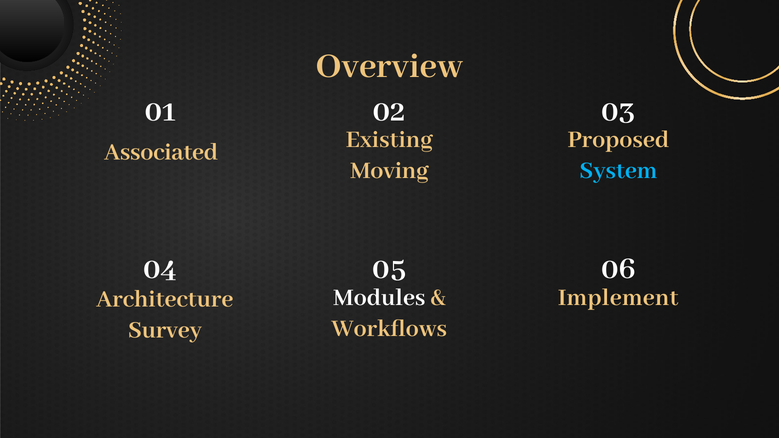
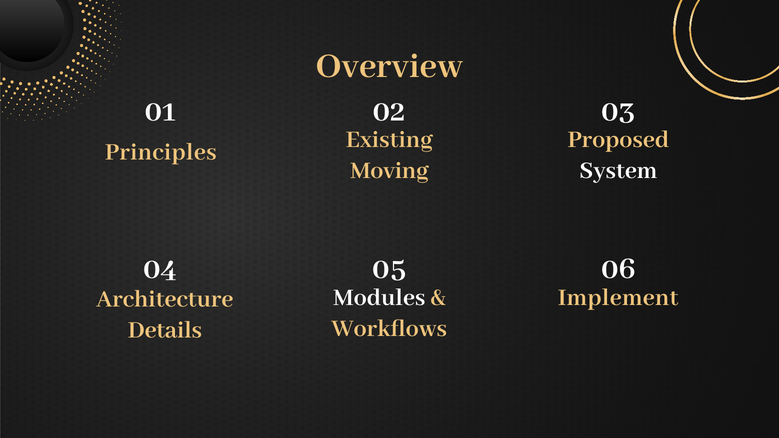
Associated: Associated -> Principles
System colour: light blue -> white
Survey: Survey -> Details
